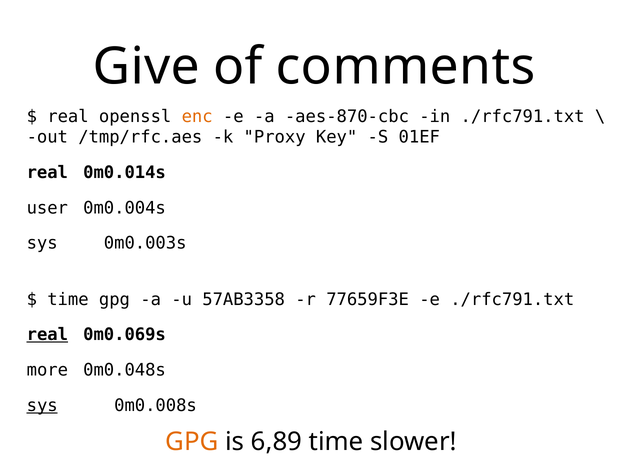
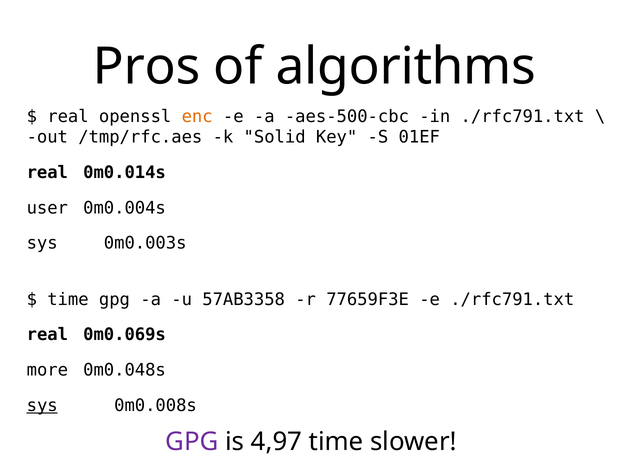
Give: Give -> Pros
comments: comments -> algorithms
aes-870-cbc: aes-870-cbc -> aes-500-cbc
Proxy: Proxy -> Solid
real at (47, 335) underline: present -> none
GPG at (192, 441) colour: orange -> purple
6,89: 6,89 -> 4,97
